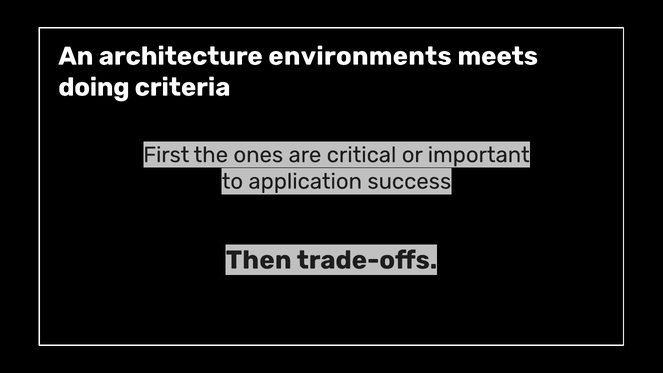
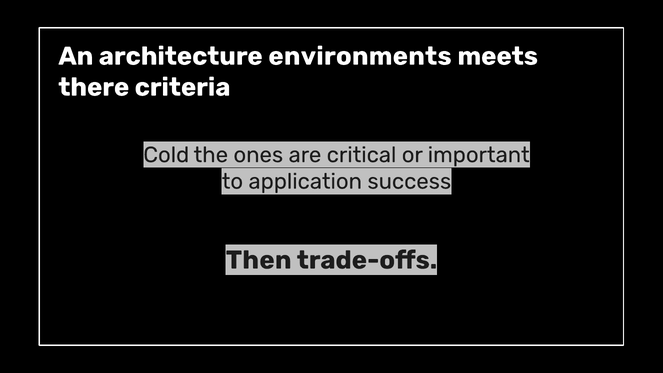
doing: doing -> there
First: First -> Cold
